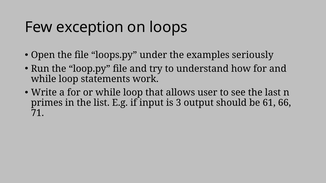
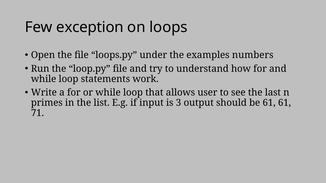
seriously: seriously -> numbers
61 66: 66 -> 61
